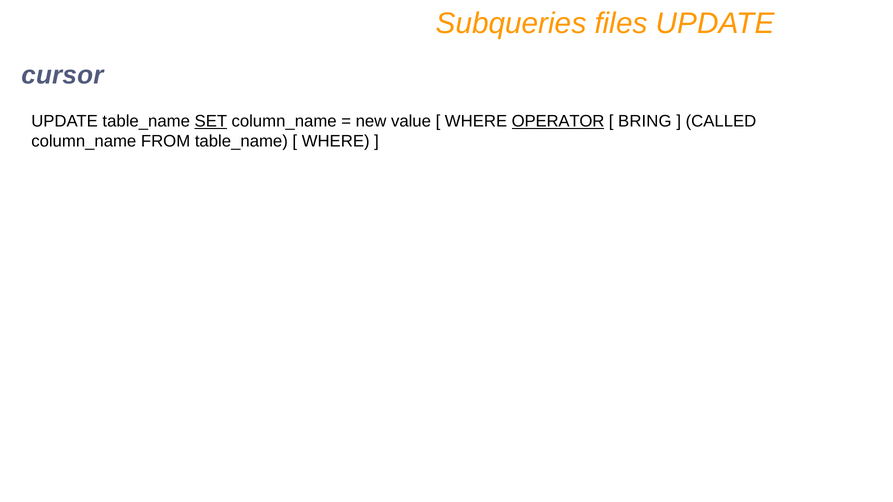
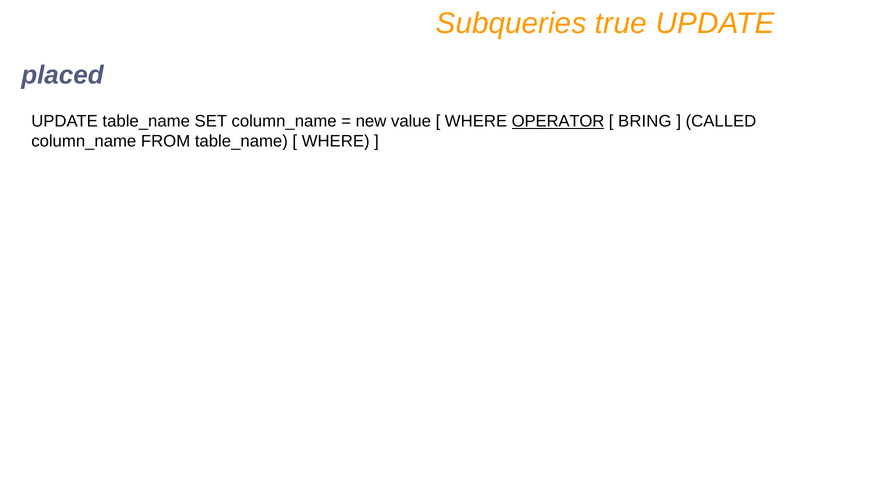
files: files -> true
cursor: cursor -> placed
SET underline: present -> none
